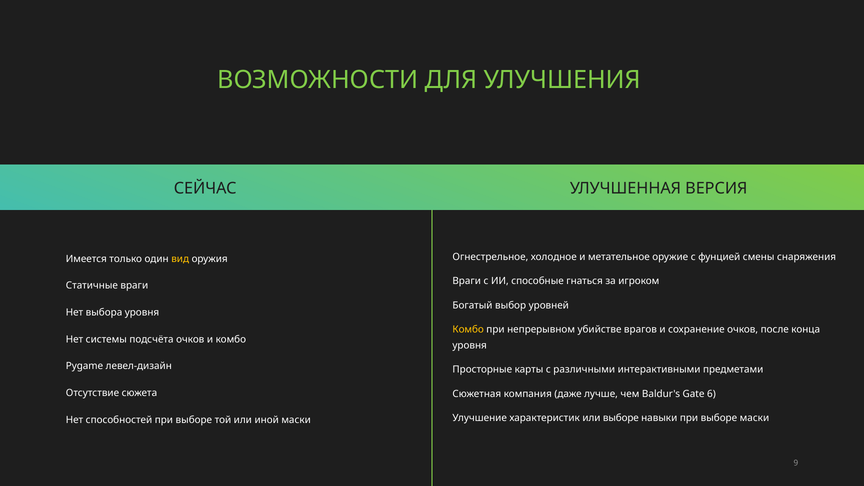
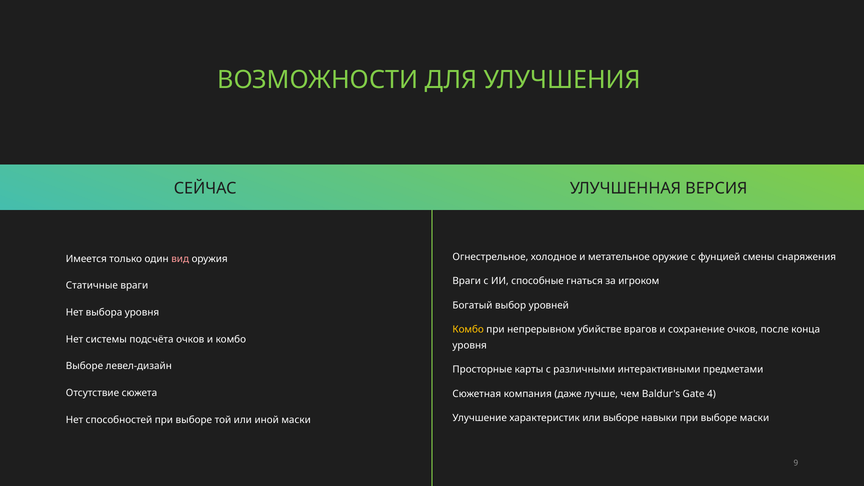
вид colour: yellow -> pink
Pygame at (85, 366): Pygame -> Выборе
6: 6 -> 4
